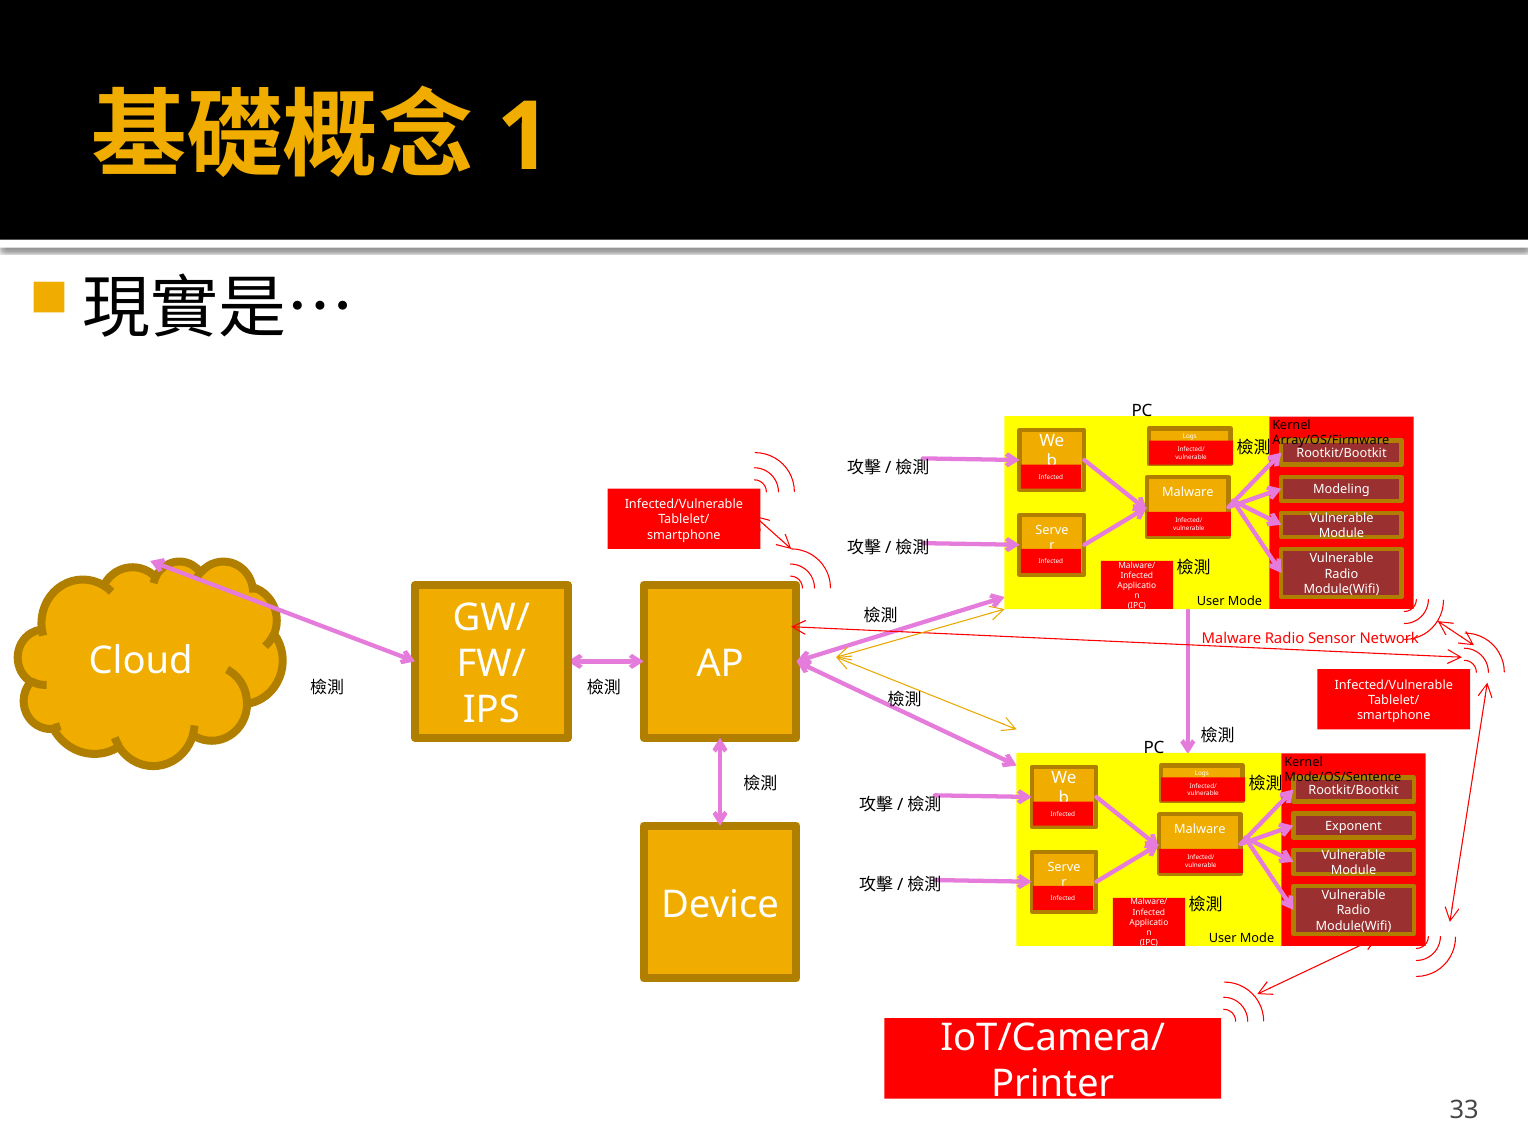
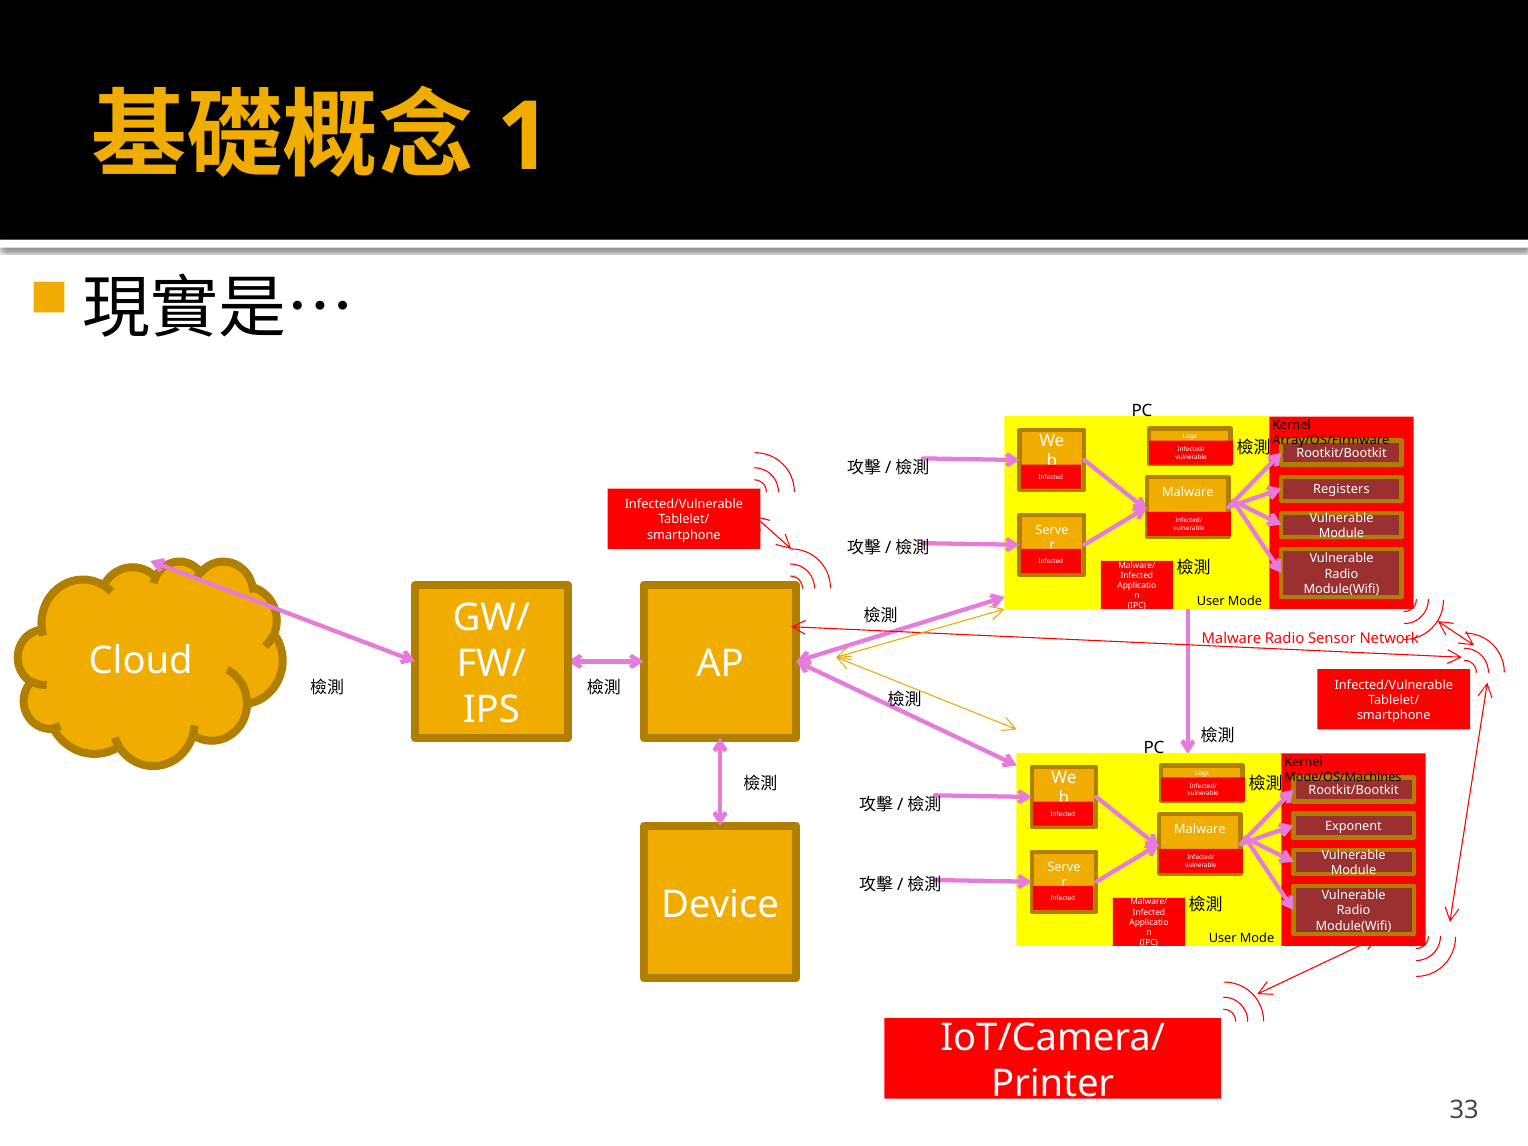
Modeling: Modeling -> Registers
Mode/OS/Sentence: Mode/OS/Sentence -> Mode/OS/Machines
